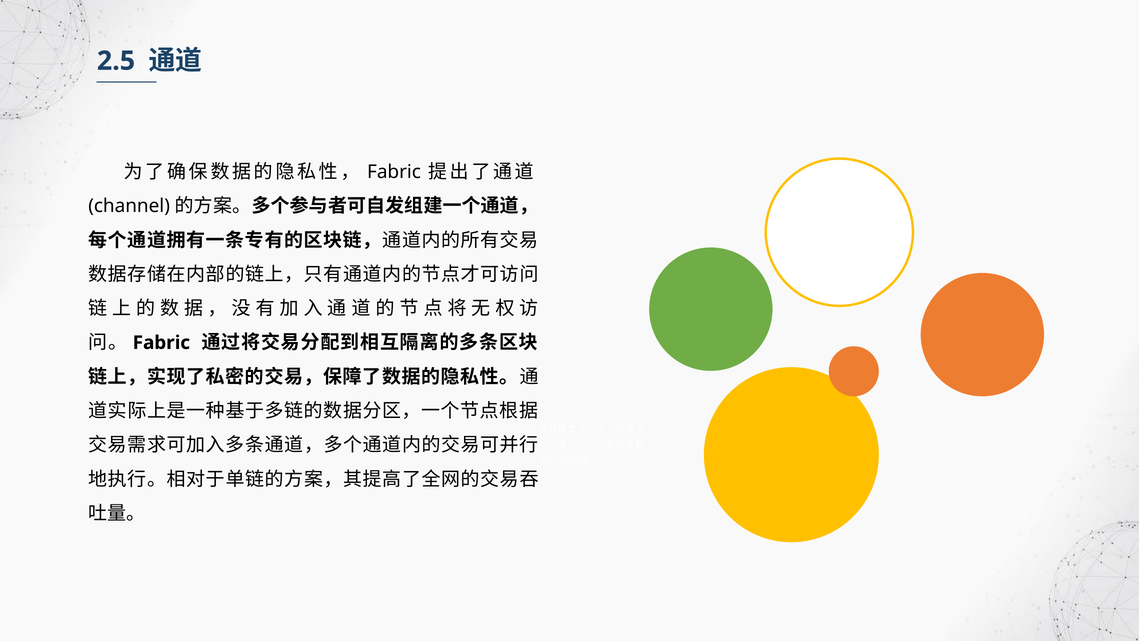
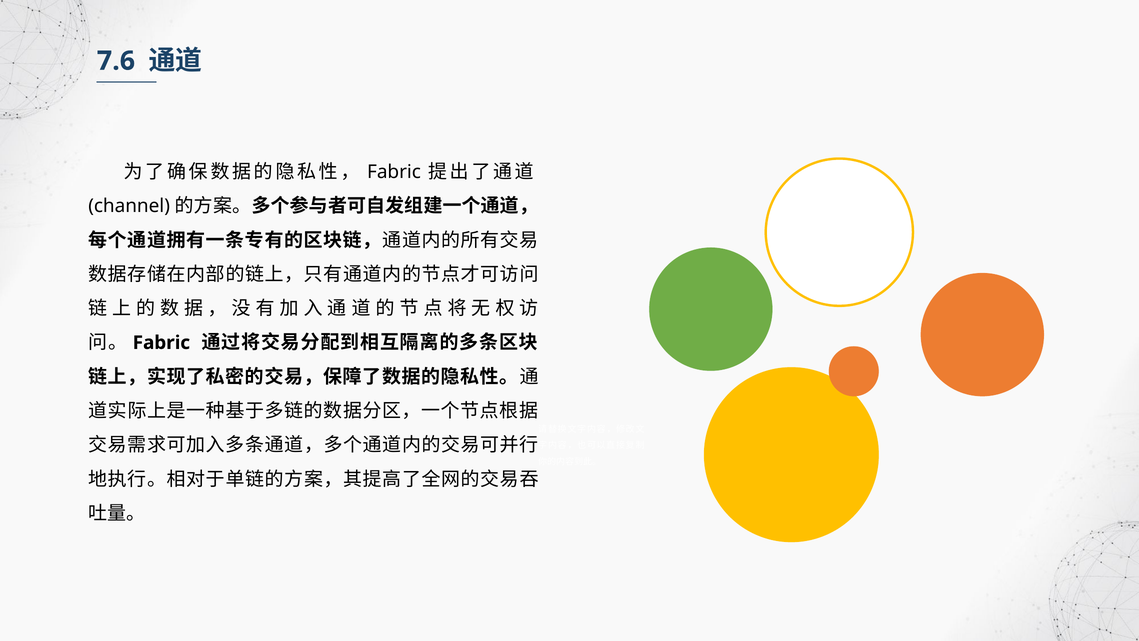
2.5: 2.5 -> 7.6
